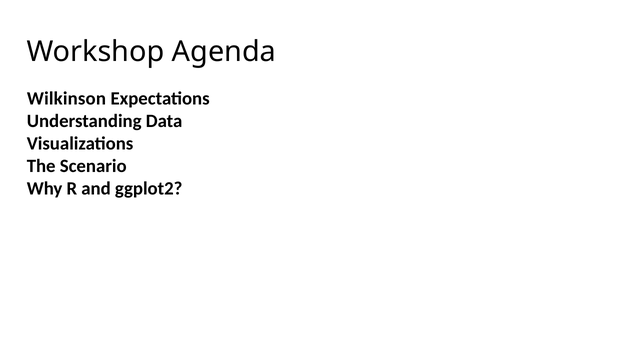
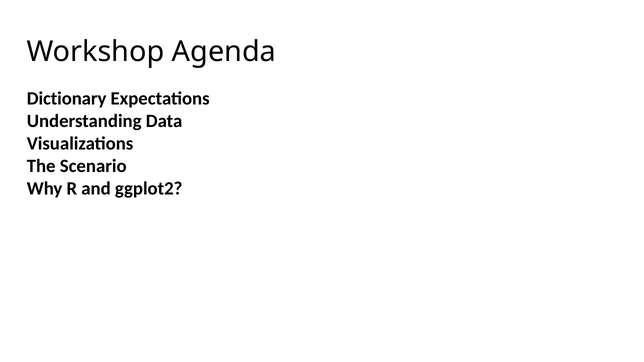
Wilkinson: Wilkinson -> Dictionary
